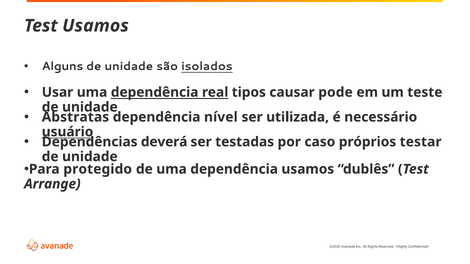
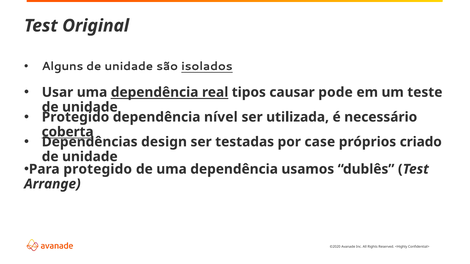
Test Usamos: Usamos -> Original
Abstratas at (75, 117): Abstratas -> Protegido
usuário: usuário -> coberta
deverá: deverá -> design
caso: caso -> case
testar: testar -> criado
